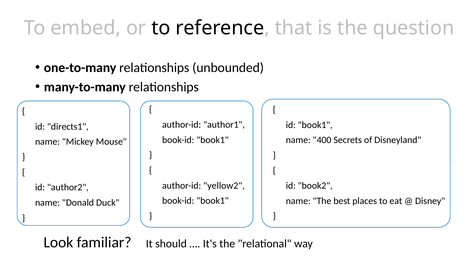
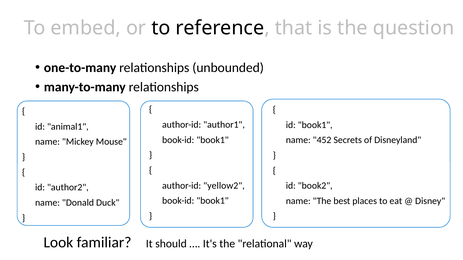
directs1: directs1 -> animal1
400: 400 -> 452
